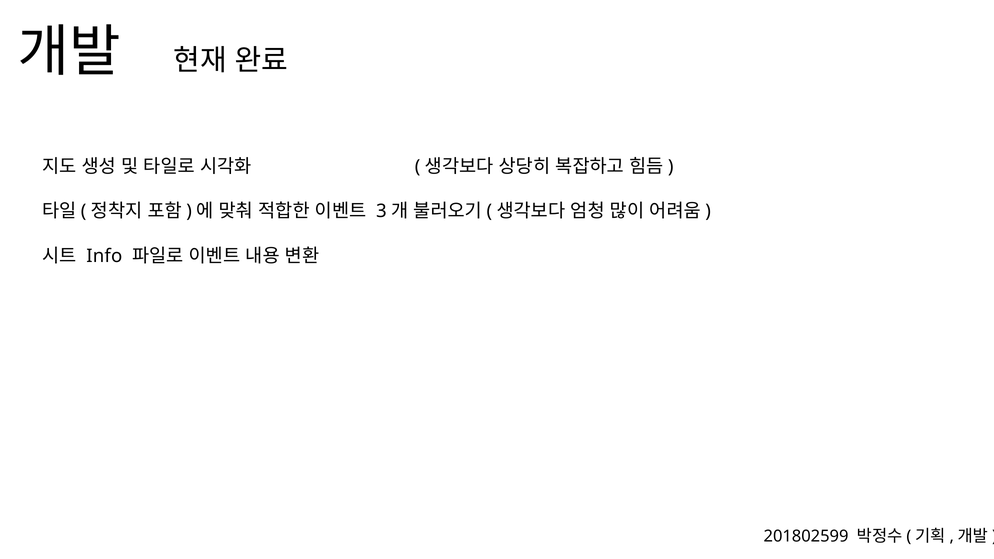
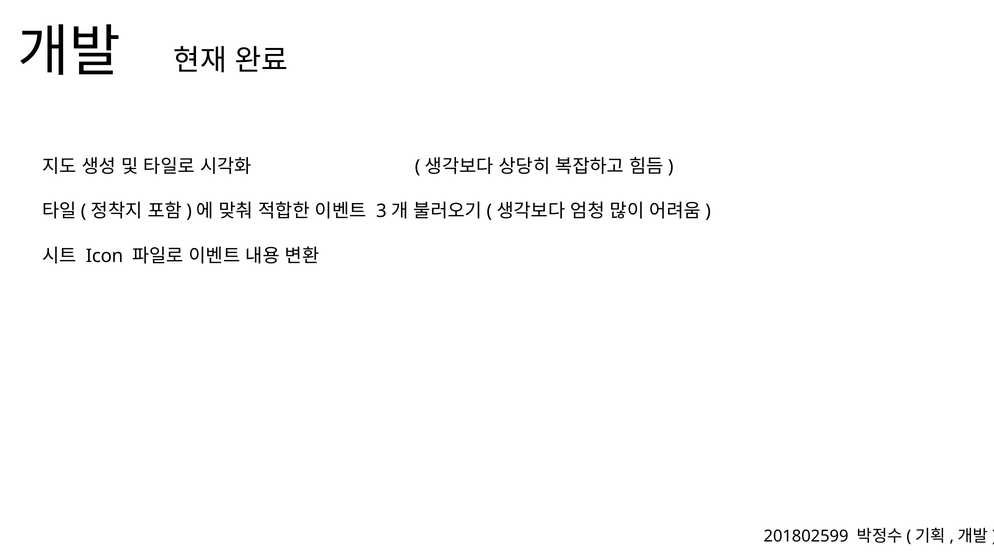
Info: Info -> Icon
